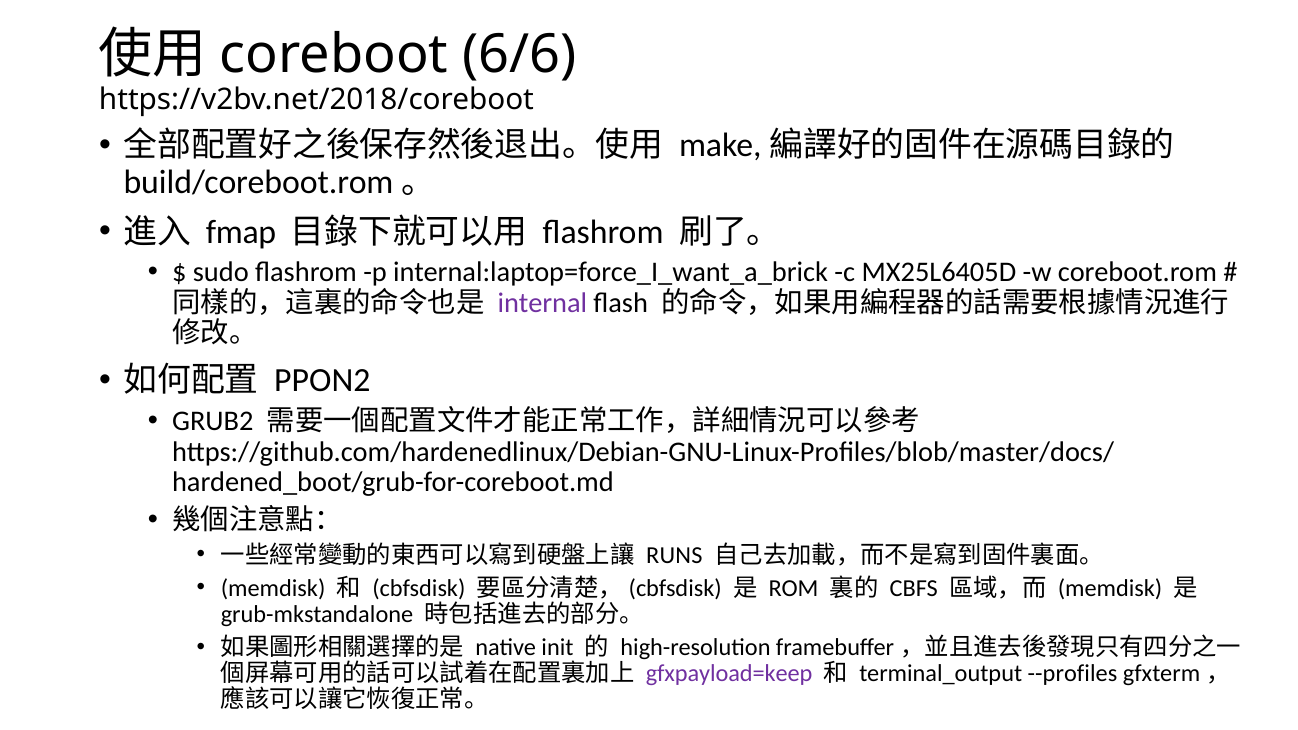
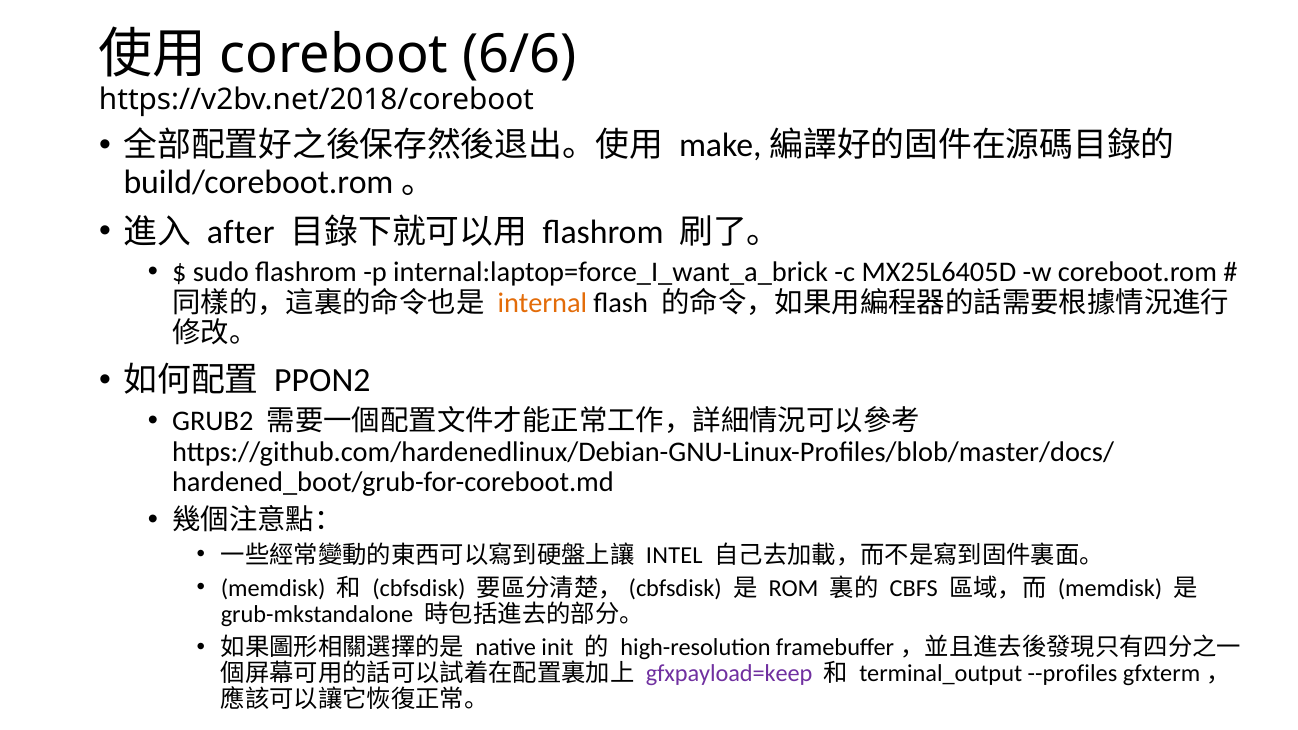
fmap: fmap -> after
internal colour: purple -> orange
RUNS: RUNS -> INTEL
